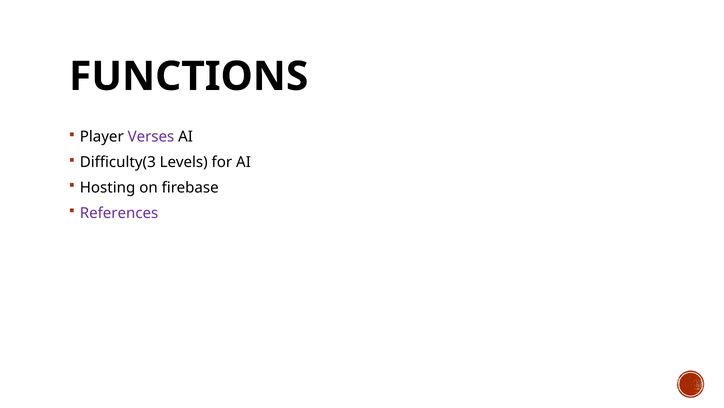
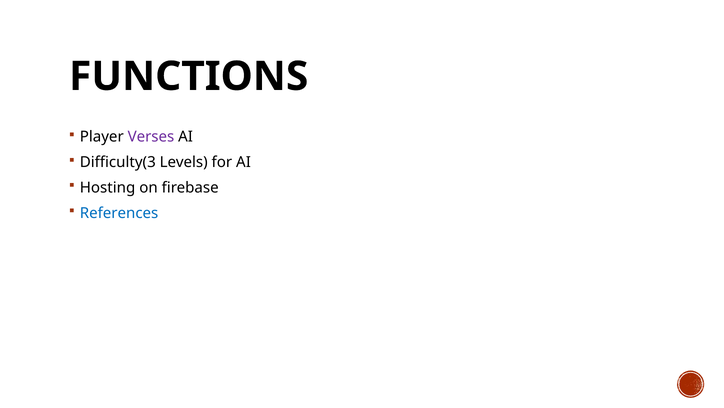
References colour: purple -> blue
